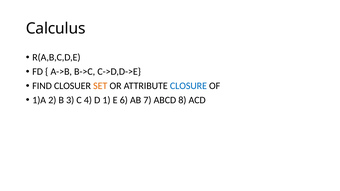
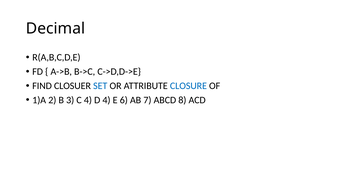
Calculus: Calculus -> Decimal
SET colour: orange -> blue
D 1: 1 -> 4
